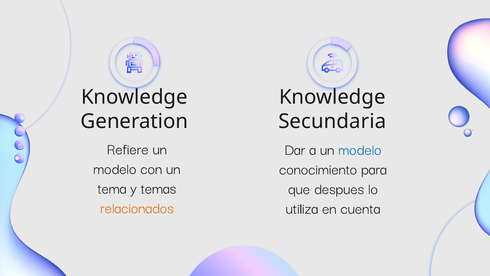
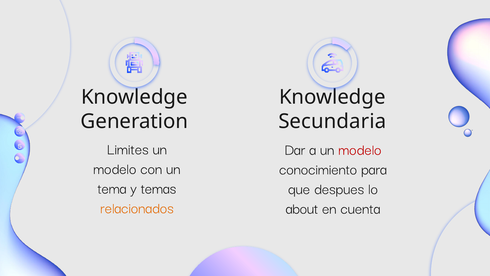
Refiere: Refiere -> Limites
modelo at (360, 149) colour: blue -> red
utiliza: utiliza -> about
